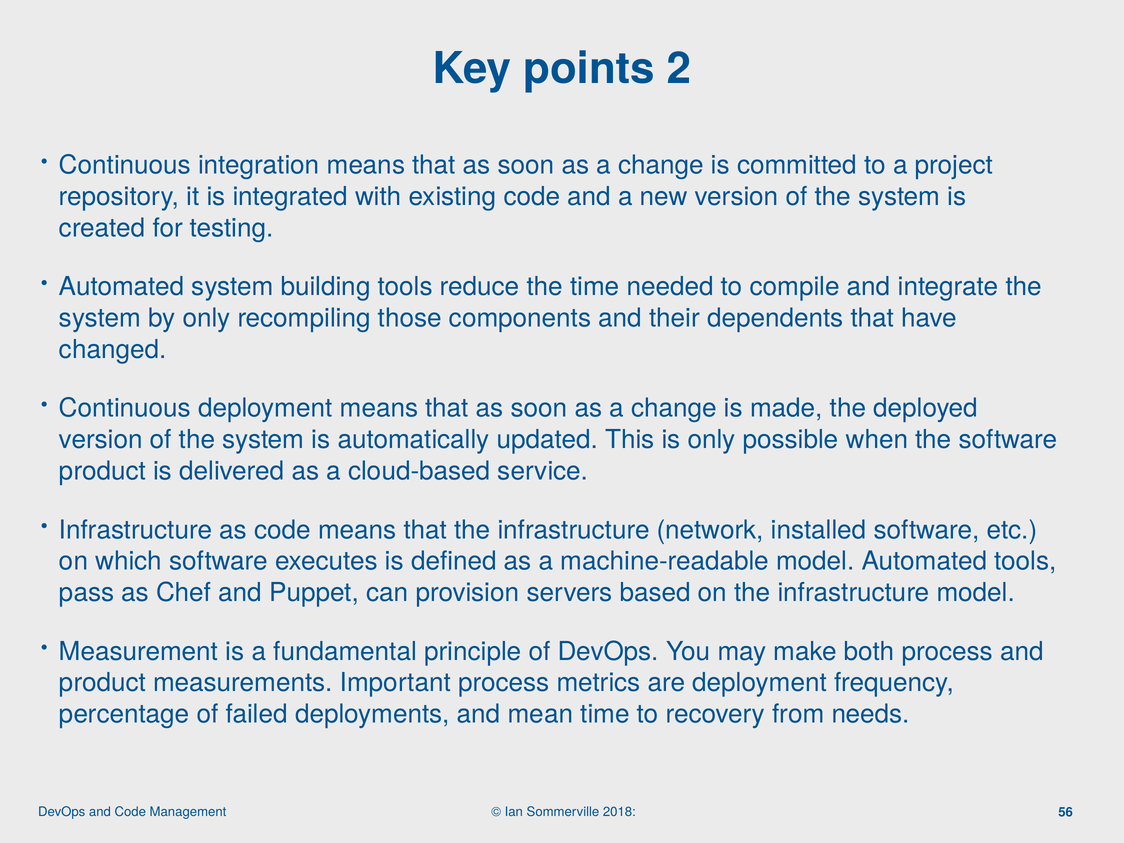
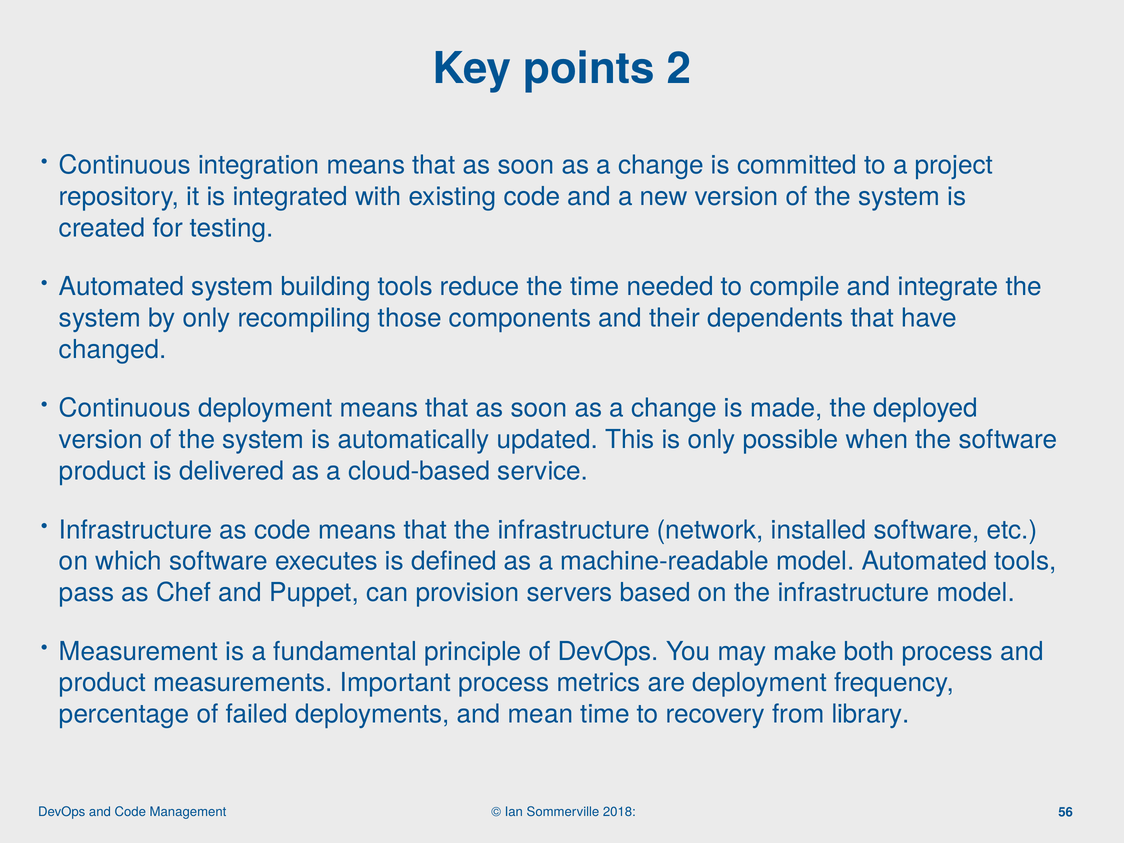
needs: needs -> library
